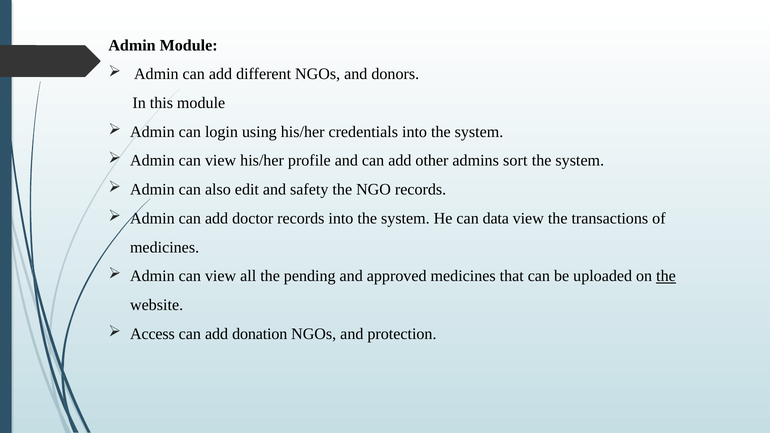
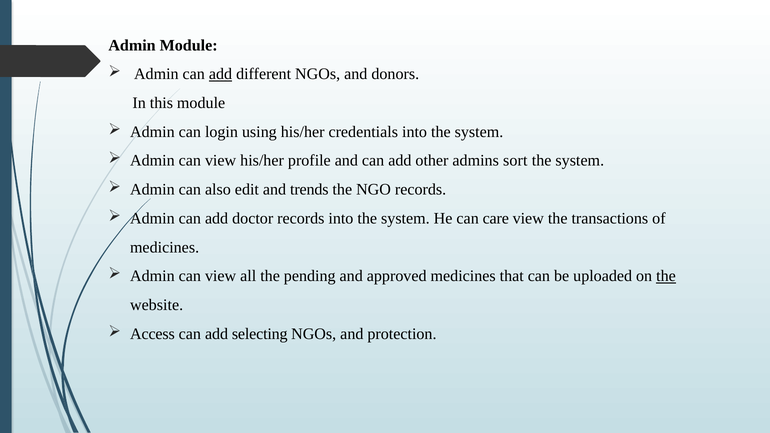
add at (221, 74) underline: none -> present
safety: safety -> trends
data: data -> care
donation: donation -> selecting
